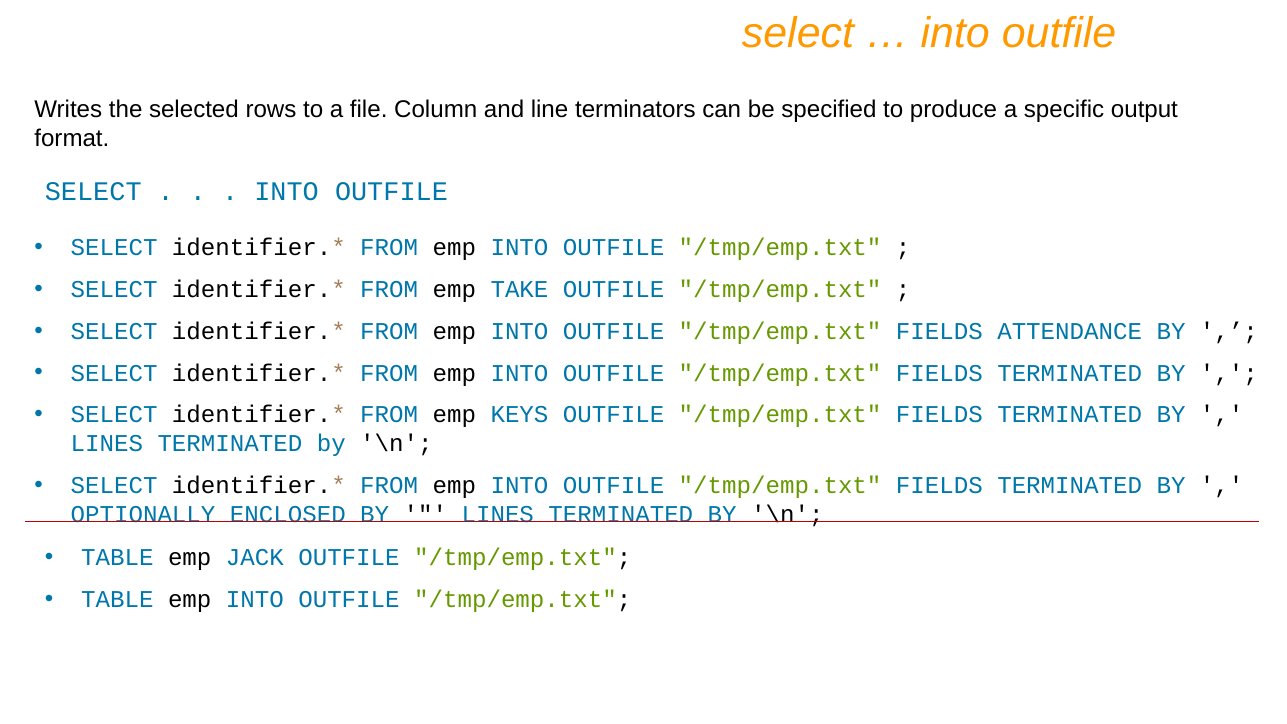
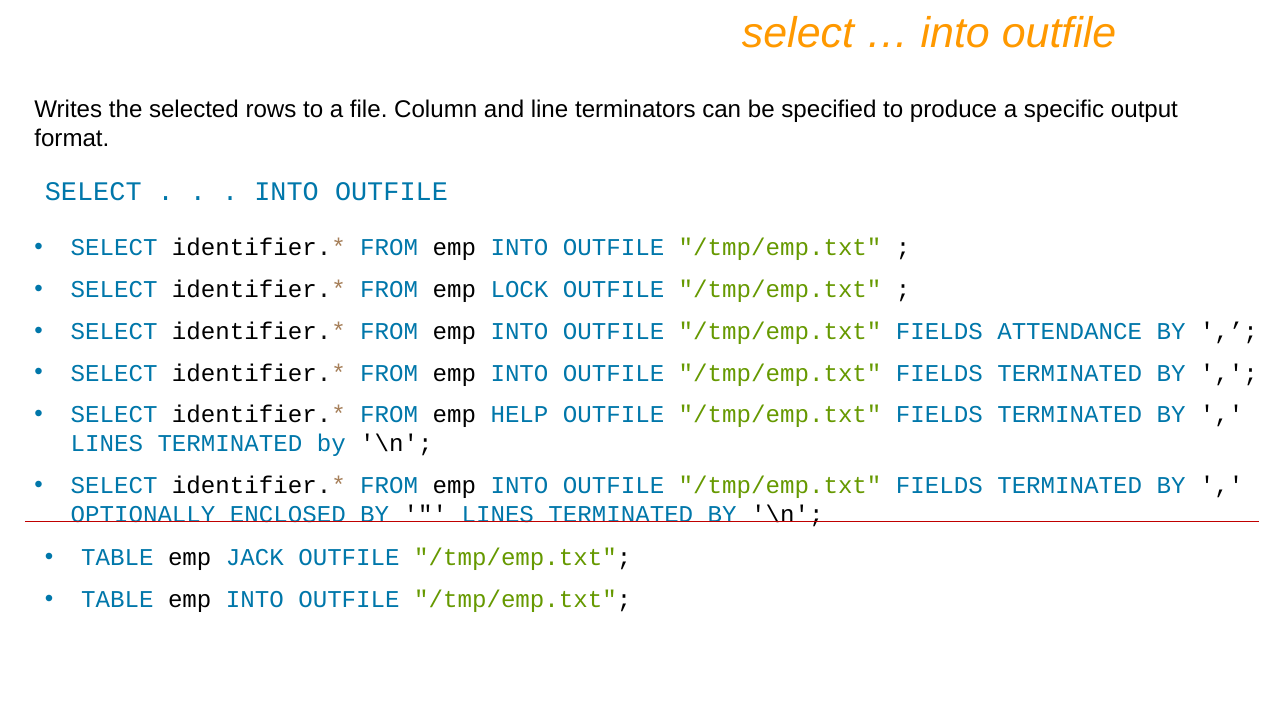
TAKE: TAKE -> LOCK
KEYS: KEYS -> HELP
